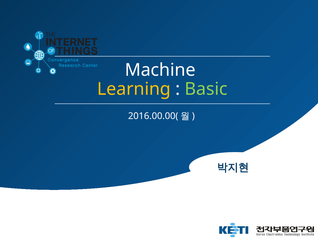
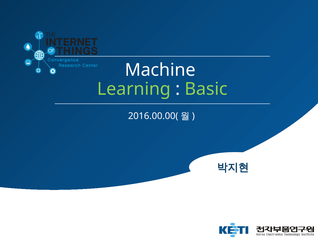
Learning colour: yellow -> light green
